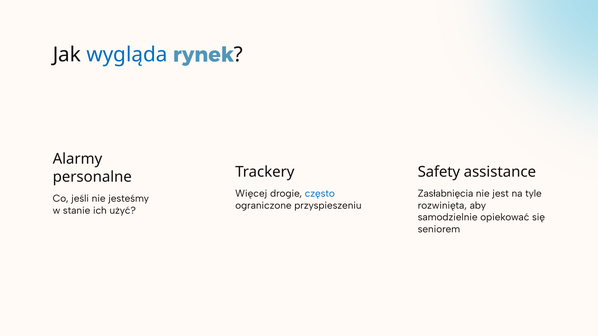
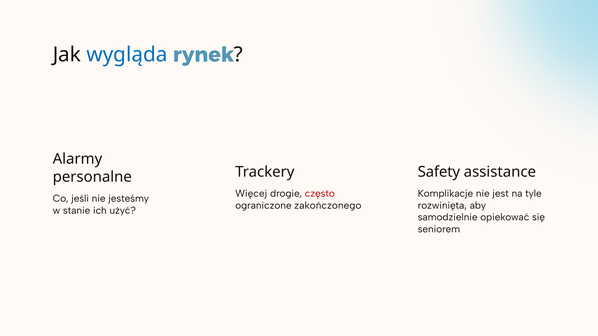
często colour: blue -> red
Zasłabnięcia: Zasłabnięcia -> Komplikacje
przyspieszeniu: przyspieszeniu -> zakończonego
